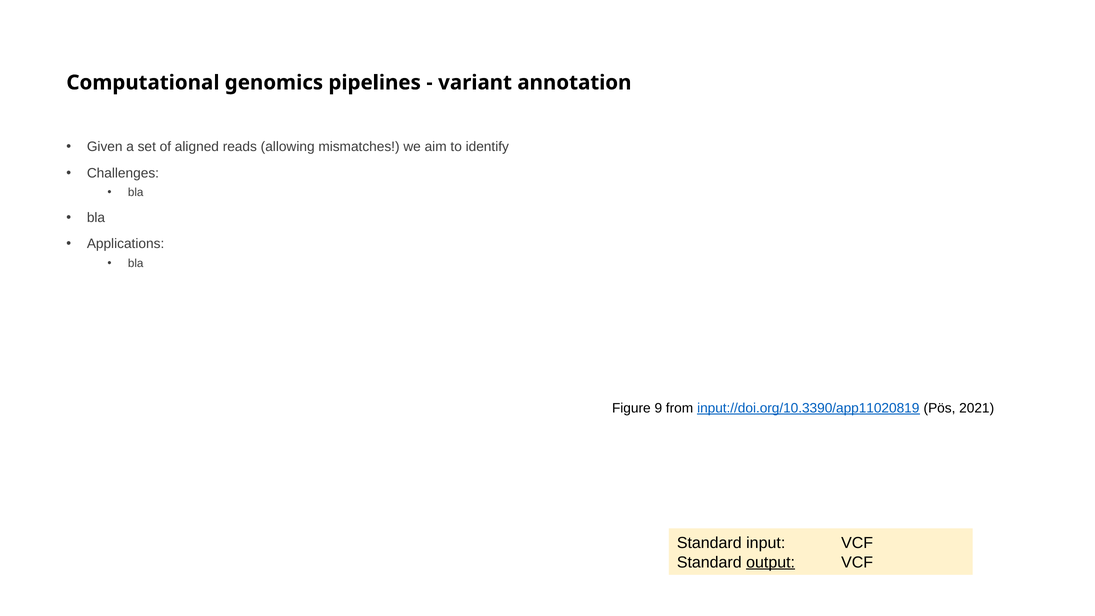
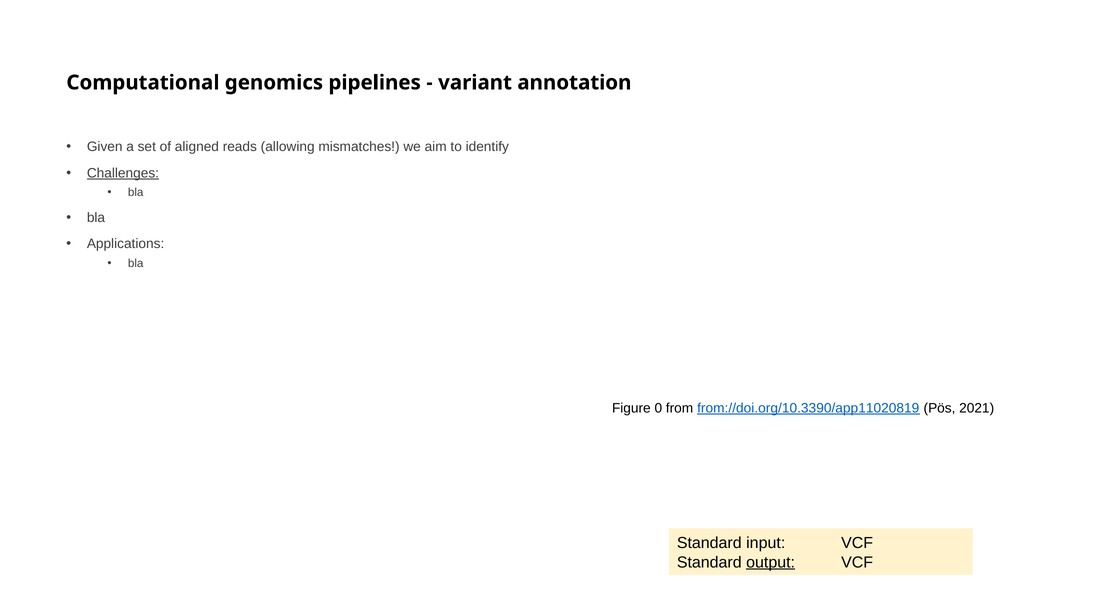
Challenges underline: none -> present
9: 9 -> 0
input://doi.org/10.3390/app11020819: input://doi.org/10.3390/app11020819 -> from://doi.org/10.3390/app11020819
